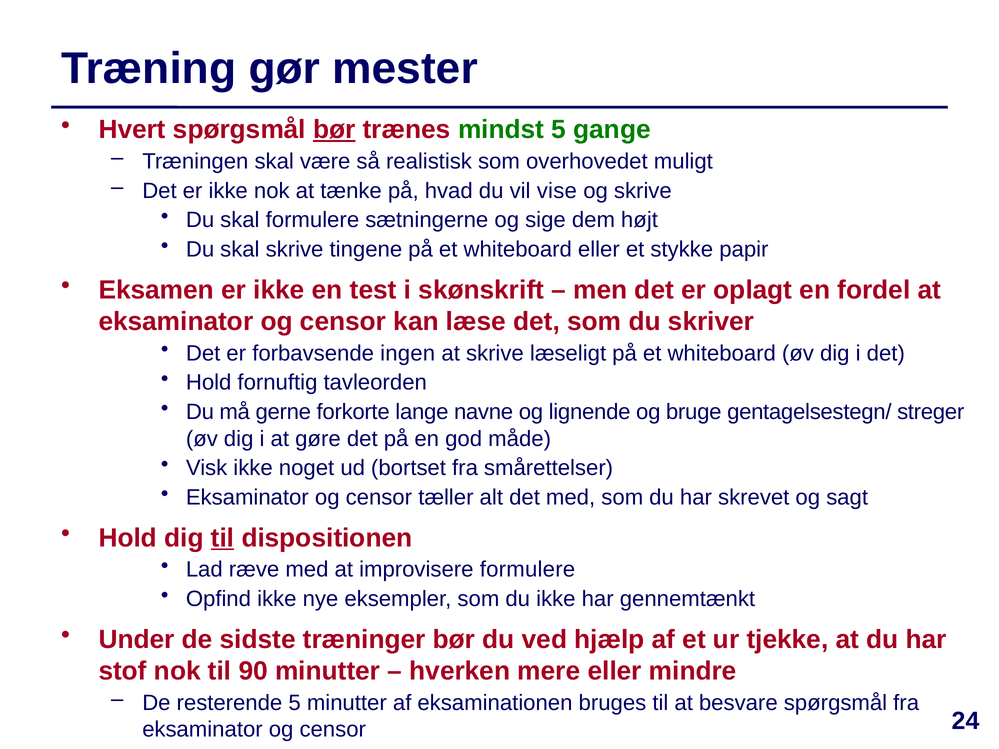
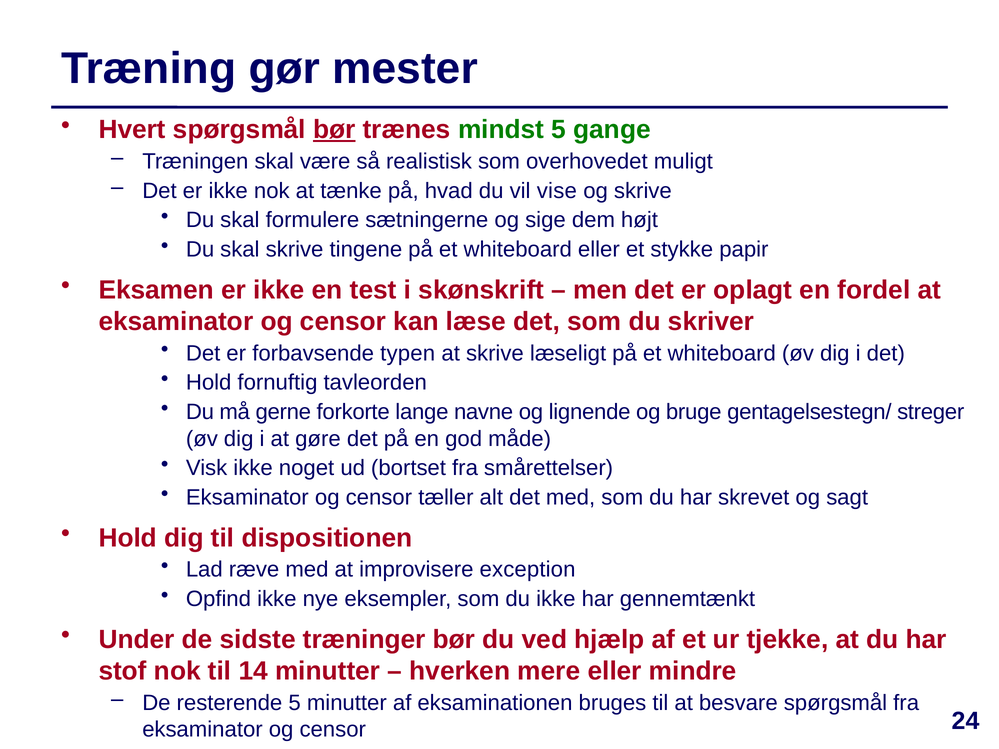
ingen: ingen -> typen
til at (223, 538) underline: present -> none
improvisere formulere: formulere -> exception
90: 90 -> 14
